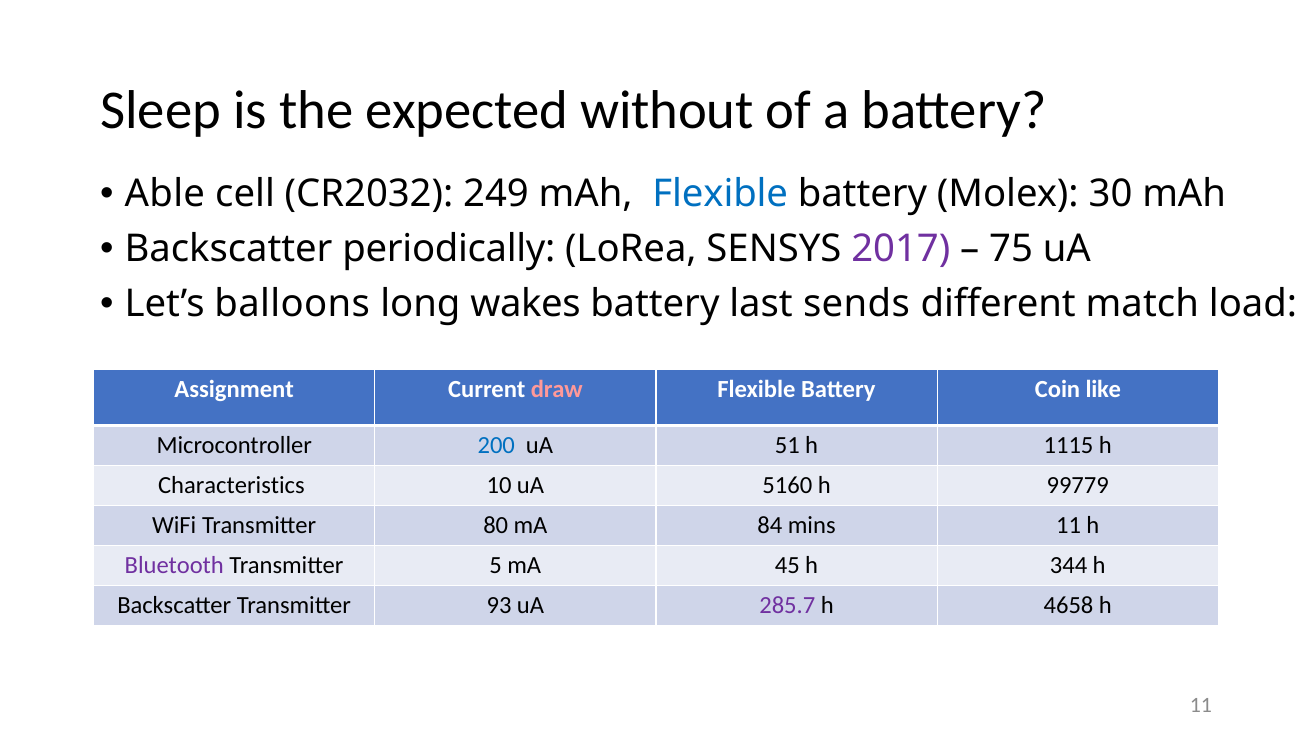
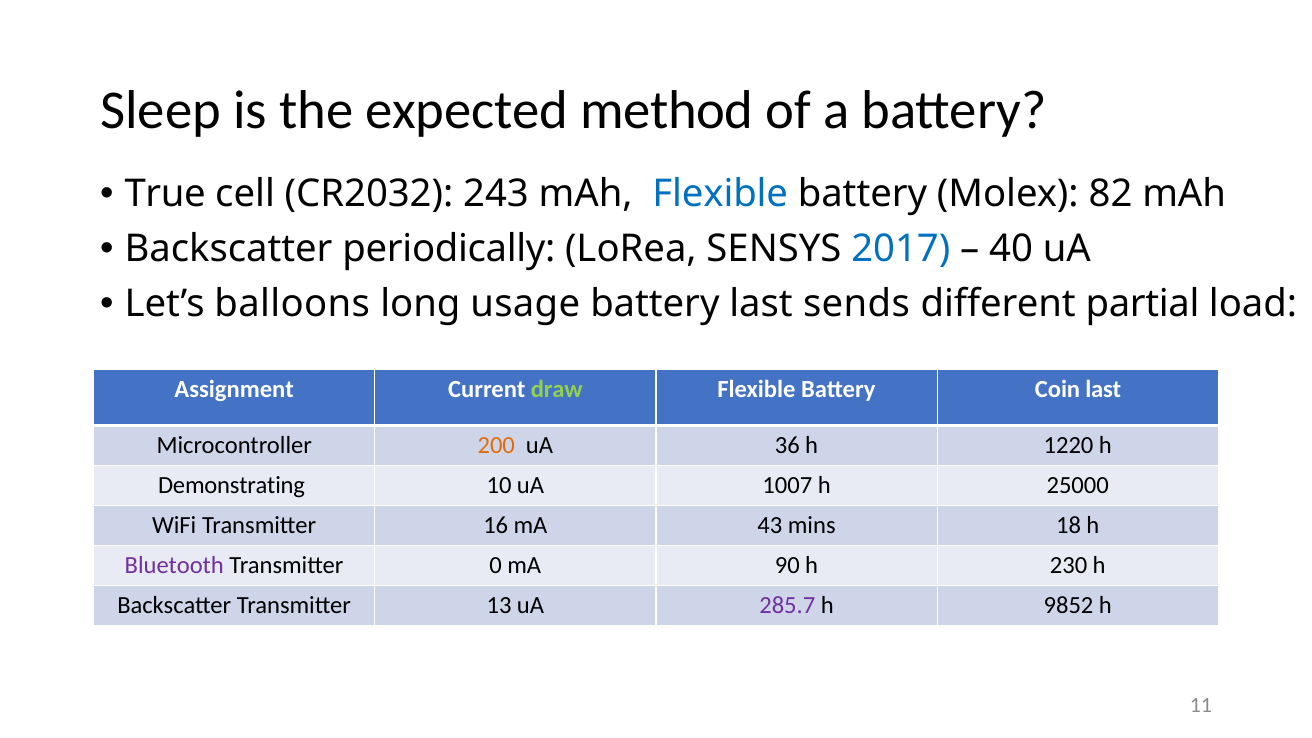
without: without -> method
Able: Able -> True
249: 249 -> 243
30: 30 -> 82
2017 colour: purple -> blue
75: 75 -> 40
wakes: wakes -> usage
match: match -> partial
draw colour: pink -> light green
Coin like: like -> last
200 colour: blue -> orange
51: 51 -> 36
1115: 1115 -> 1220
Characteristics: Characteristics -> Demonstrating
5160: 5160 -> 1007
99779: 99779 -> 25000
80: 80 -> 16
84: 84 -> 43
mins 11: 11 -> 18
5: 5 -> 0
45: 45 -> 90
344: 344 -> 230
93: 93 -> 13
4658: 4658 -> 9852
